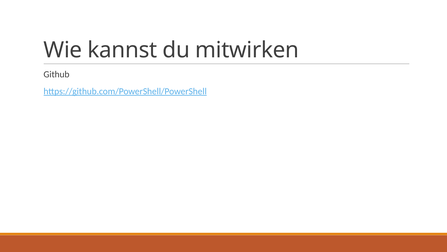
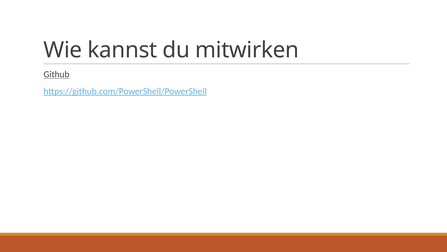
Github underline: none -> present
